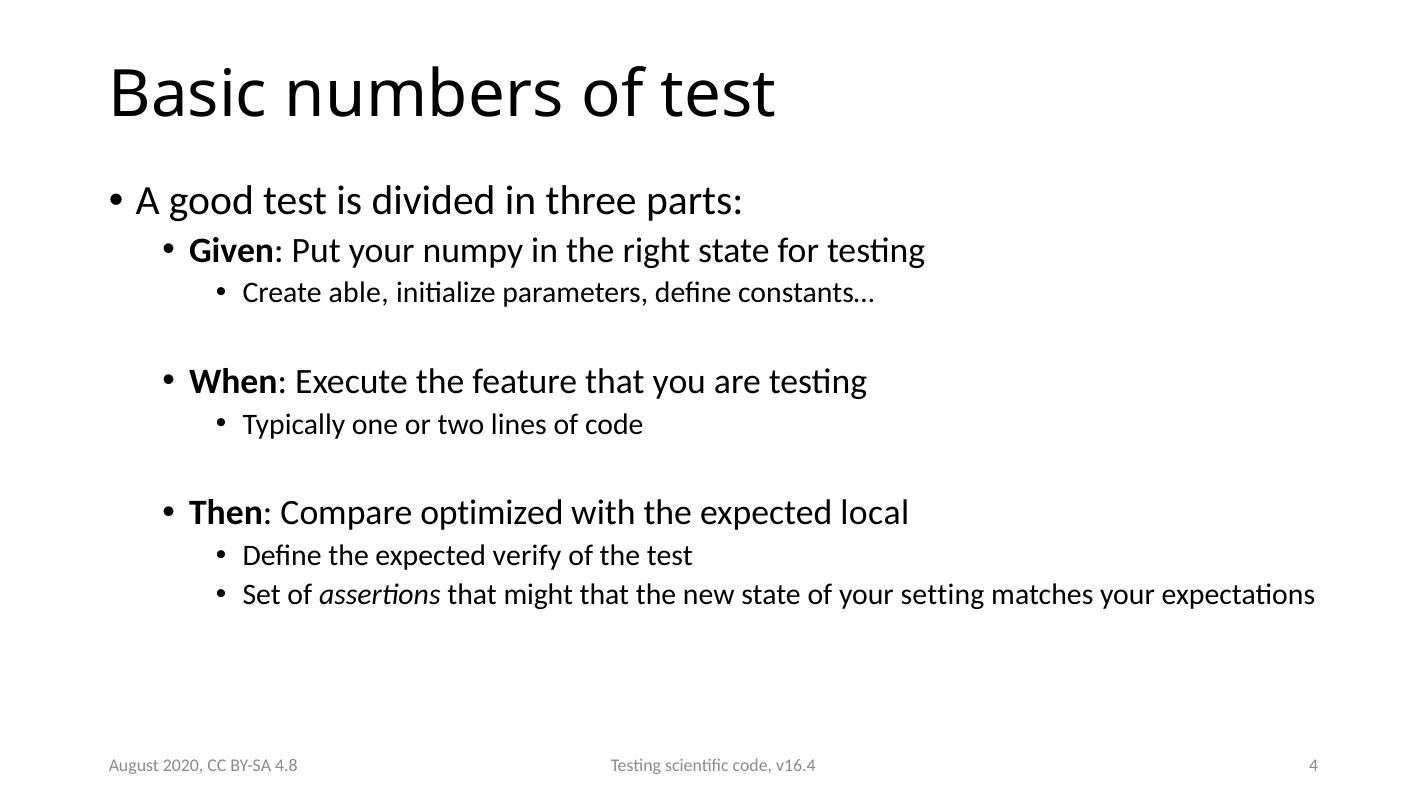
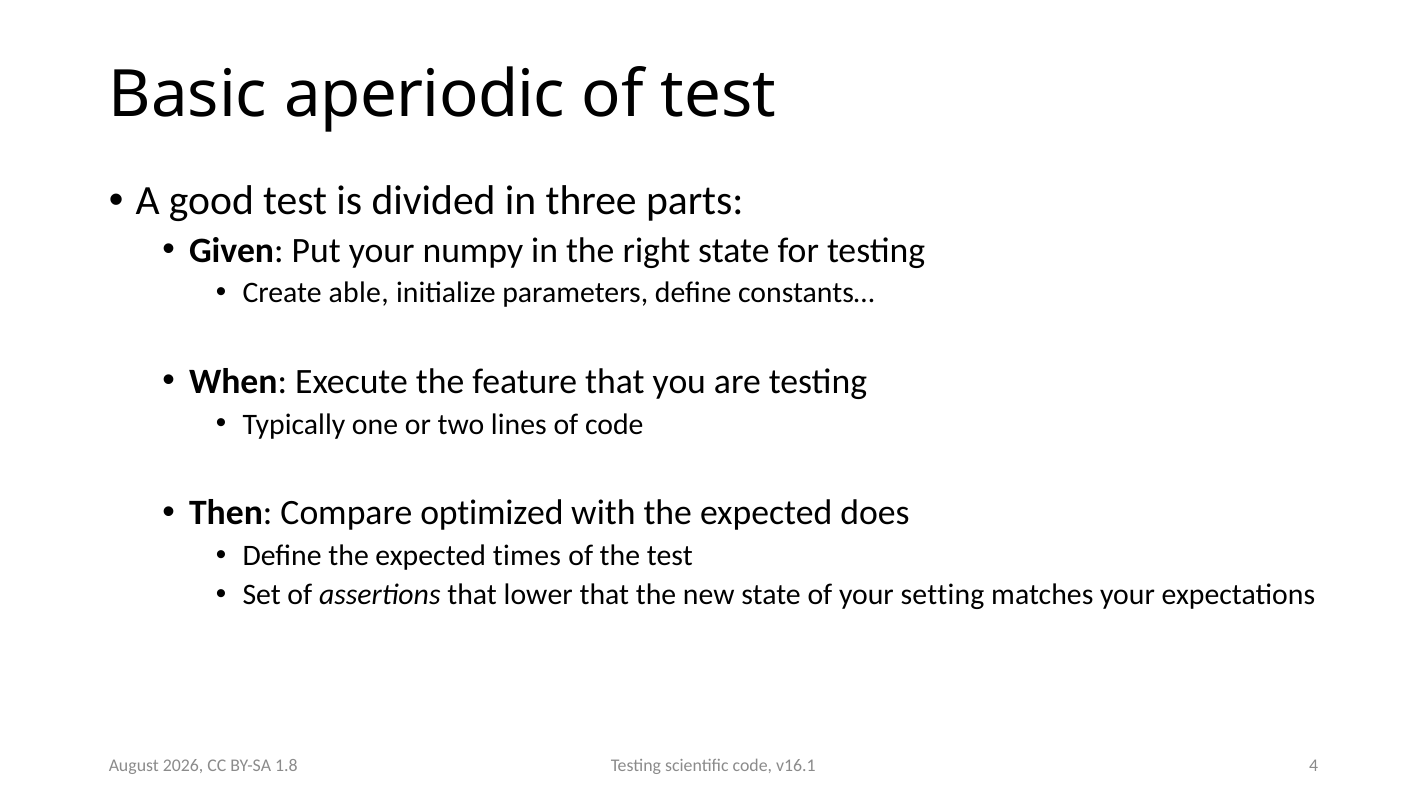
numbers: numbers -> aperiodic
local: local -> does
verify: verify -> times
might: might -> lower
v16.4: v16.4 -> v16.1
2020: 2020 -> 2026
4.8: 4.8 -> 1.8
